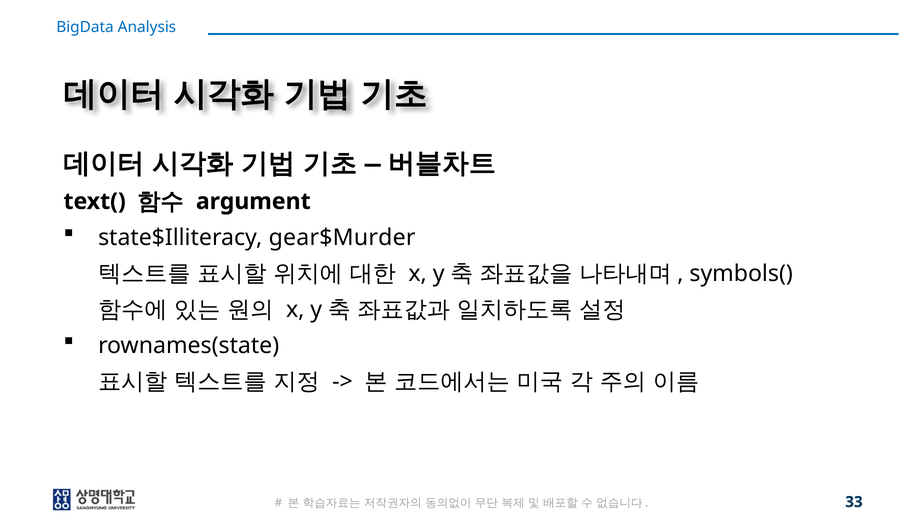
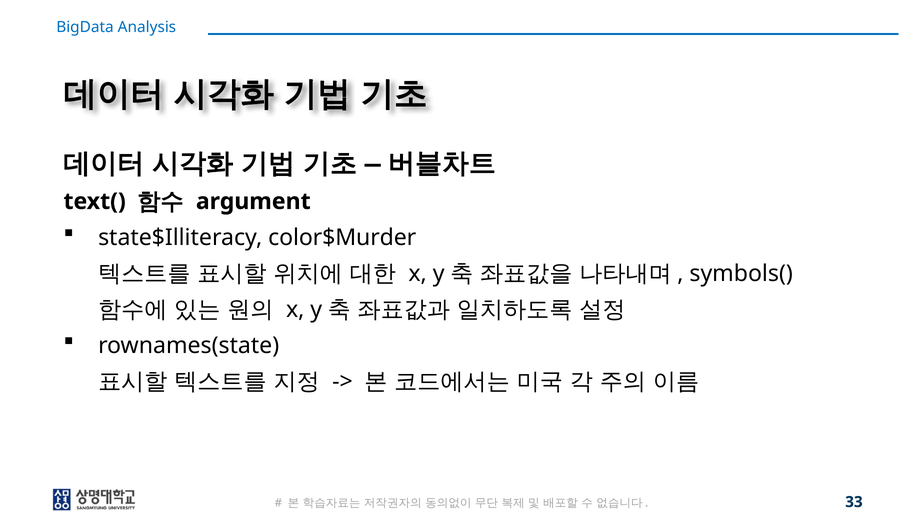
gear$Murder: gear$Murder -> color$Murder
